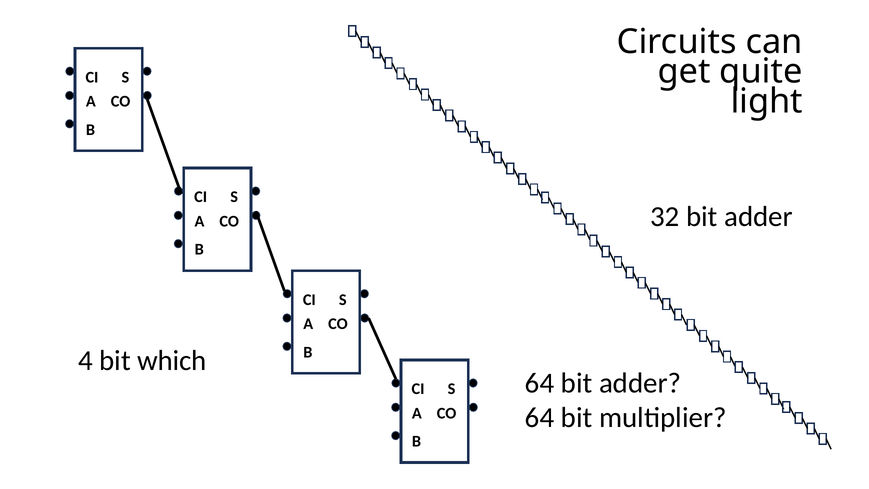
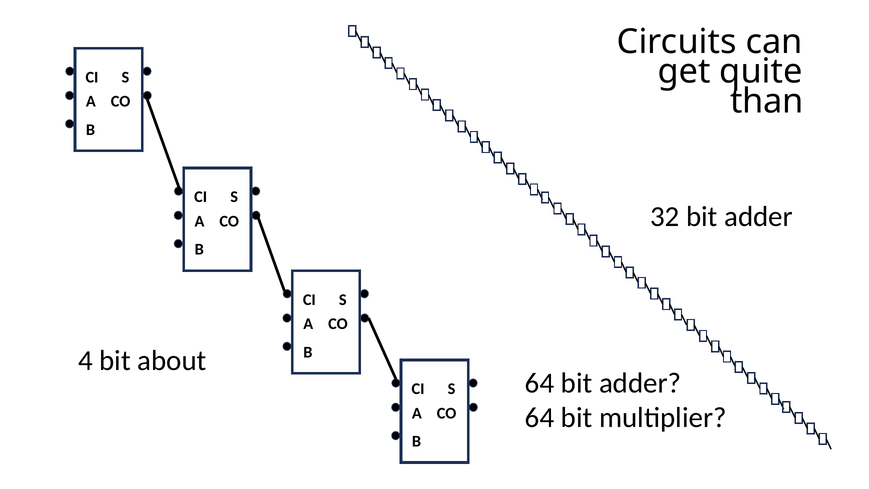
light: light -> than
which: which -> about
